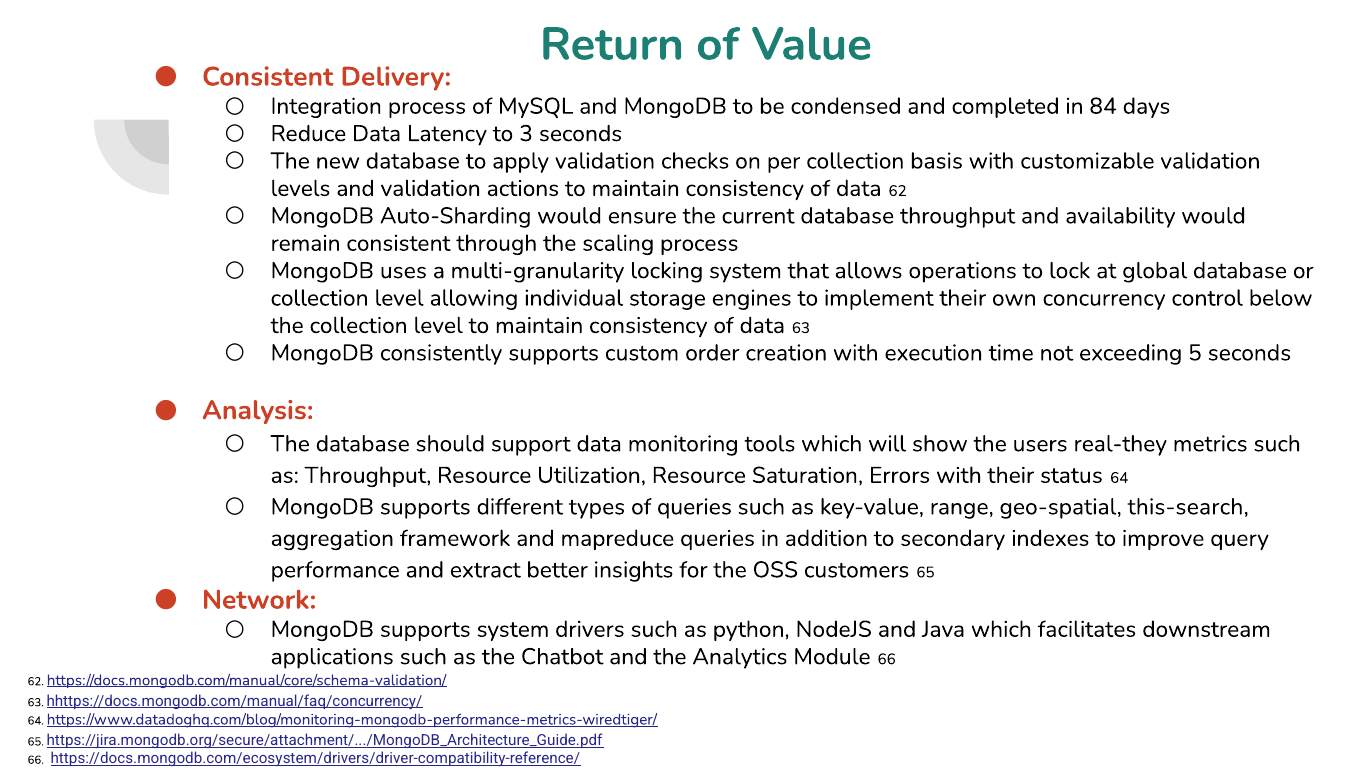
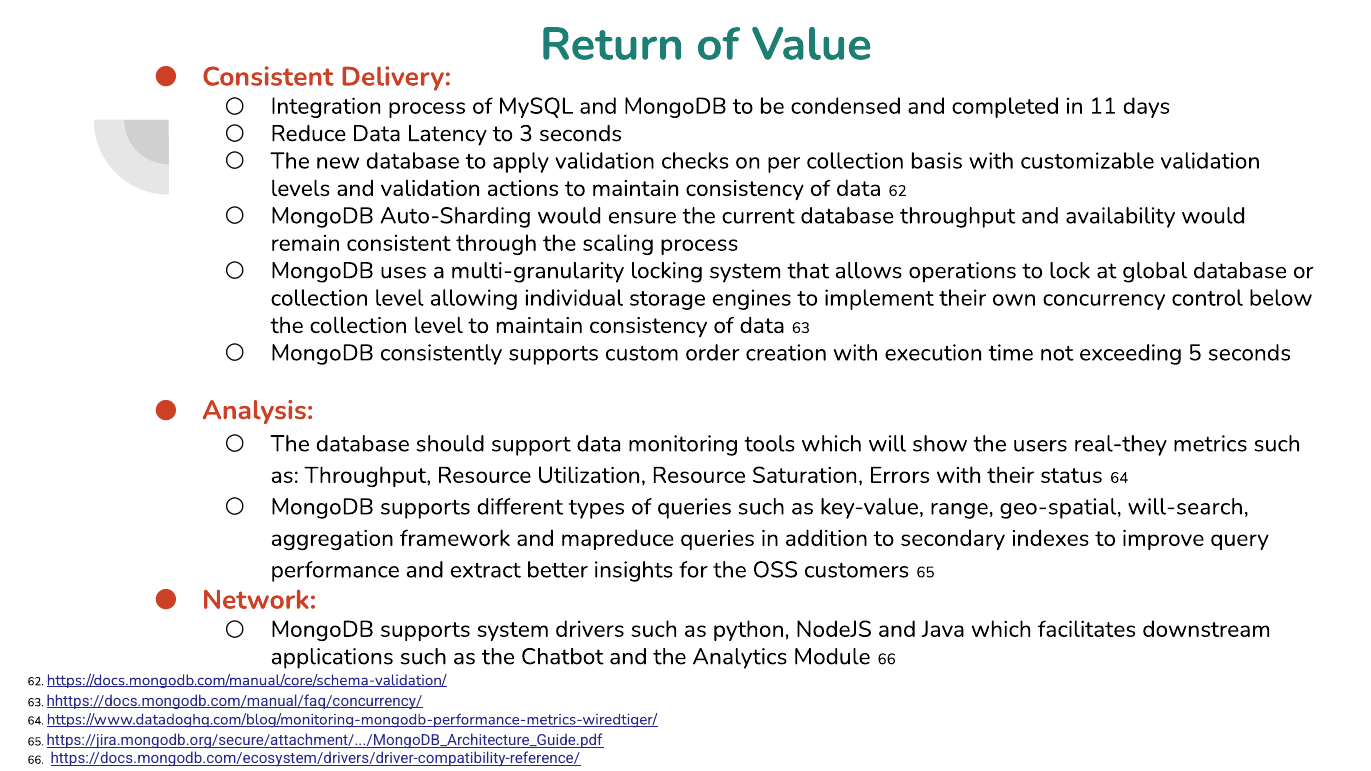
84: 84 -> 11
this-search: this-search -> will-search
